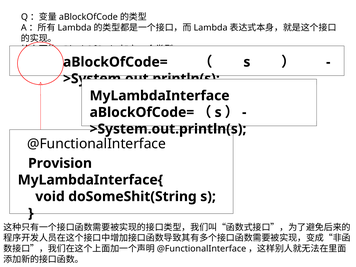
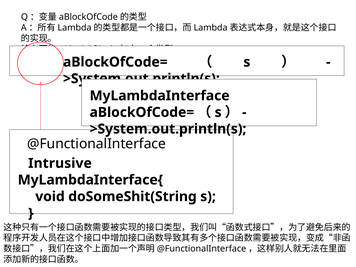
Provision: Provision -> Intrusive
